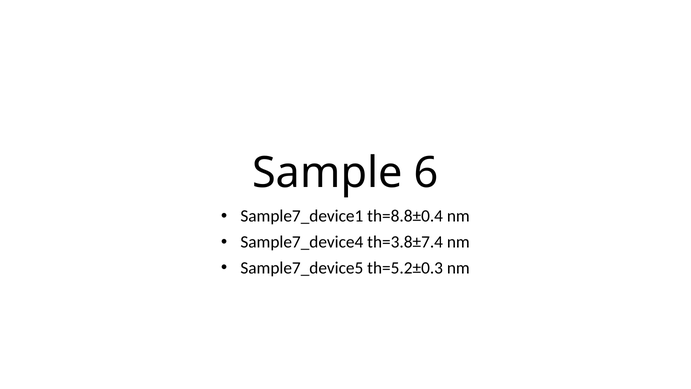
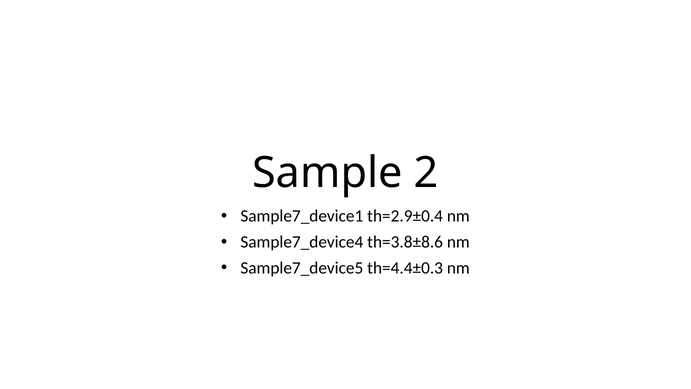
6: 6 -> 2
th=8.8±0.4: th=8.8±0.4 -> th=2.9±0.4
th=3.8±7.4: th=3.8±7.4 -> th=3.8±8.6
th=5.2±0.3: th=5.2±0.3 -> th=4.4±0.3
